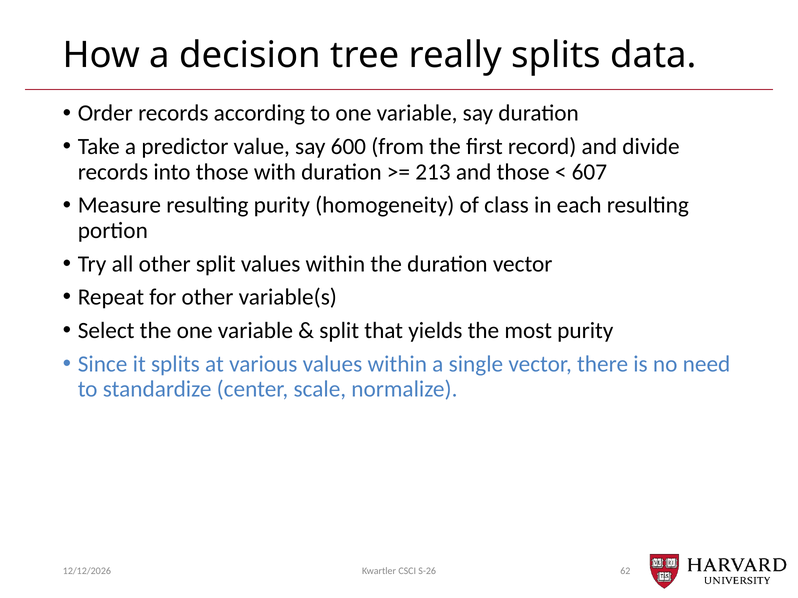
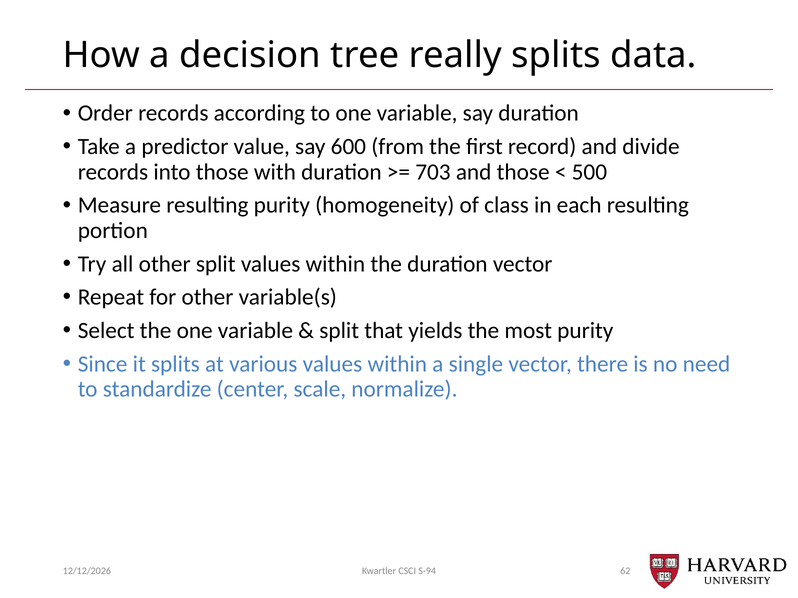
213: 213 -> 703
607: 607 -> 500
S-26: S-26 -> S-94
